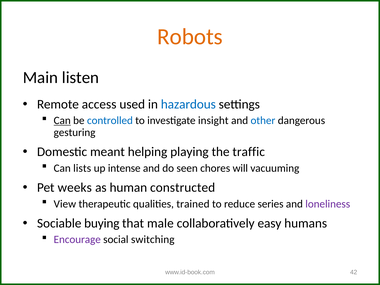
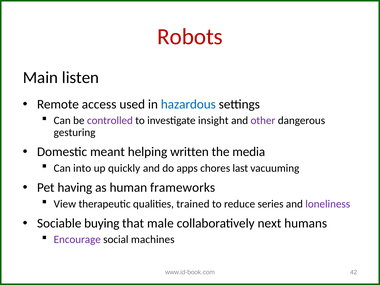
Robots colour: orange -> red
Can at (62, 120) underline: present -> none
controlled colour: blue -> purple
other colour: blue -> purple
playing: playing -> written
traffic: traffic -> media
lists: lists -> into
intense: intense -> quickly
seen: seen -> apps
will: will -> last
weeks: weeks -> having
constructed: constructed -> frameworks
easy: easy -> next
switching: switching -> machines
